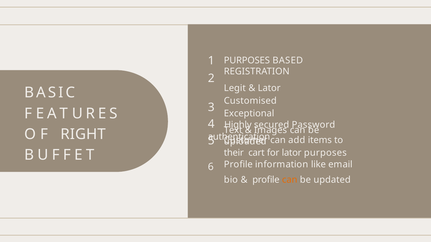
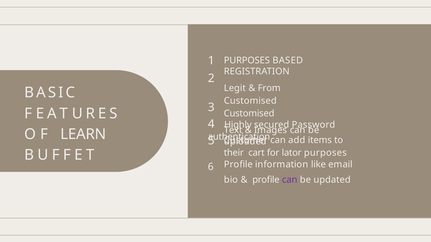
Lator at (269, 88): Lator -> From
Exceptional at (249, 114): Exceptional -> Customised
RIGHT: RIGHT -> LEARN
can at (290, 180) colour: orange -> purple
